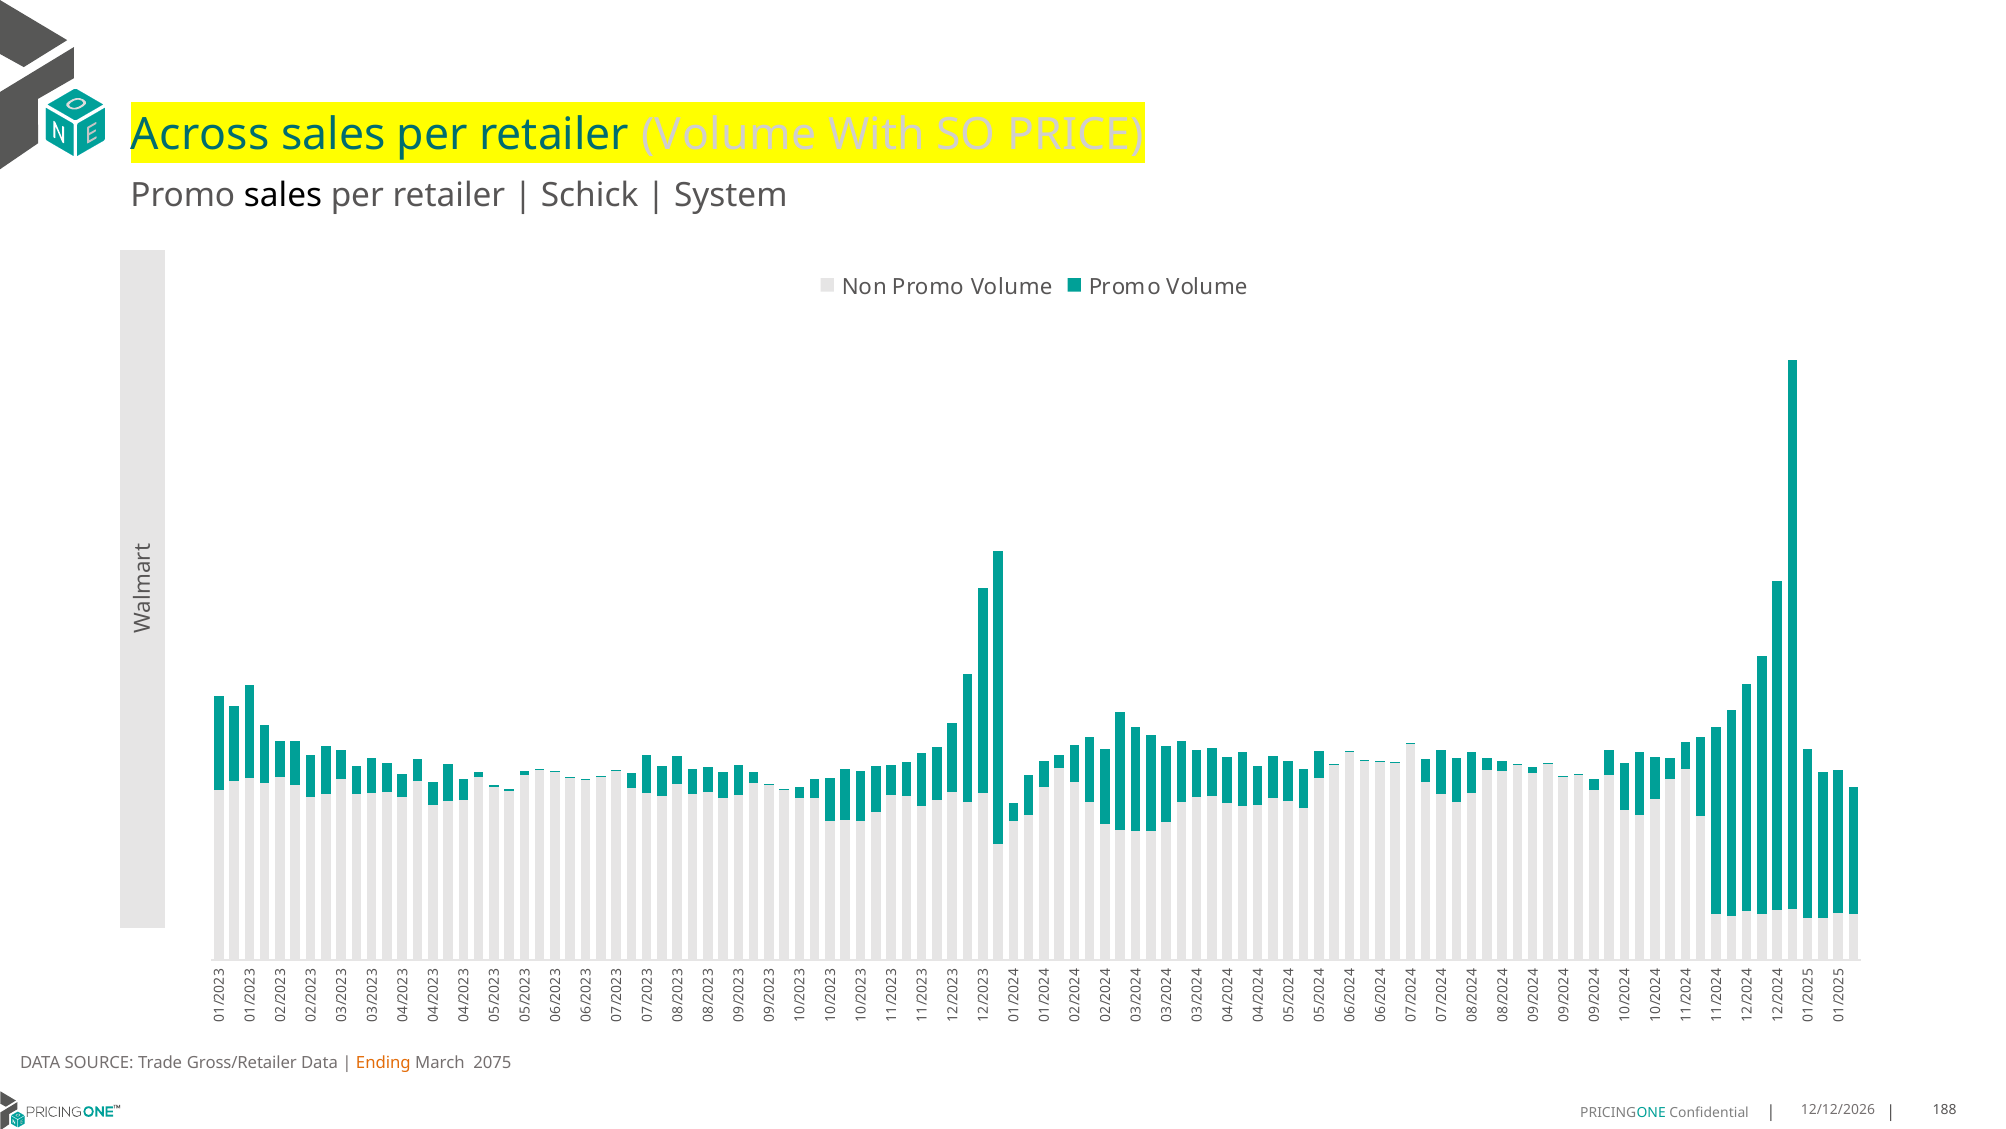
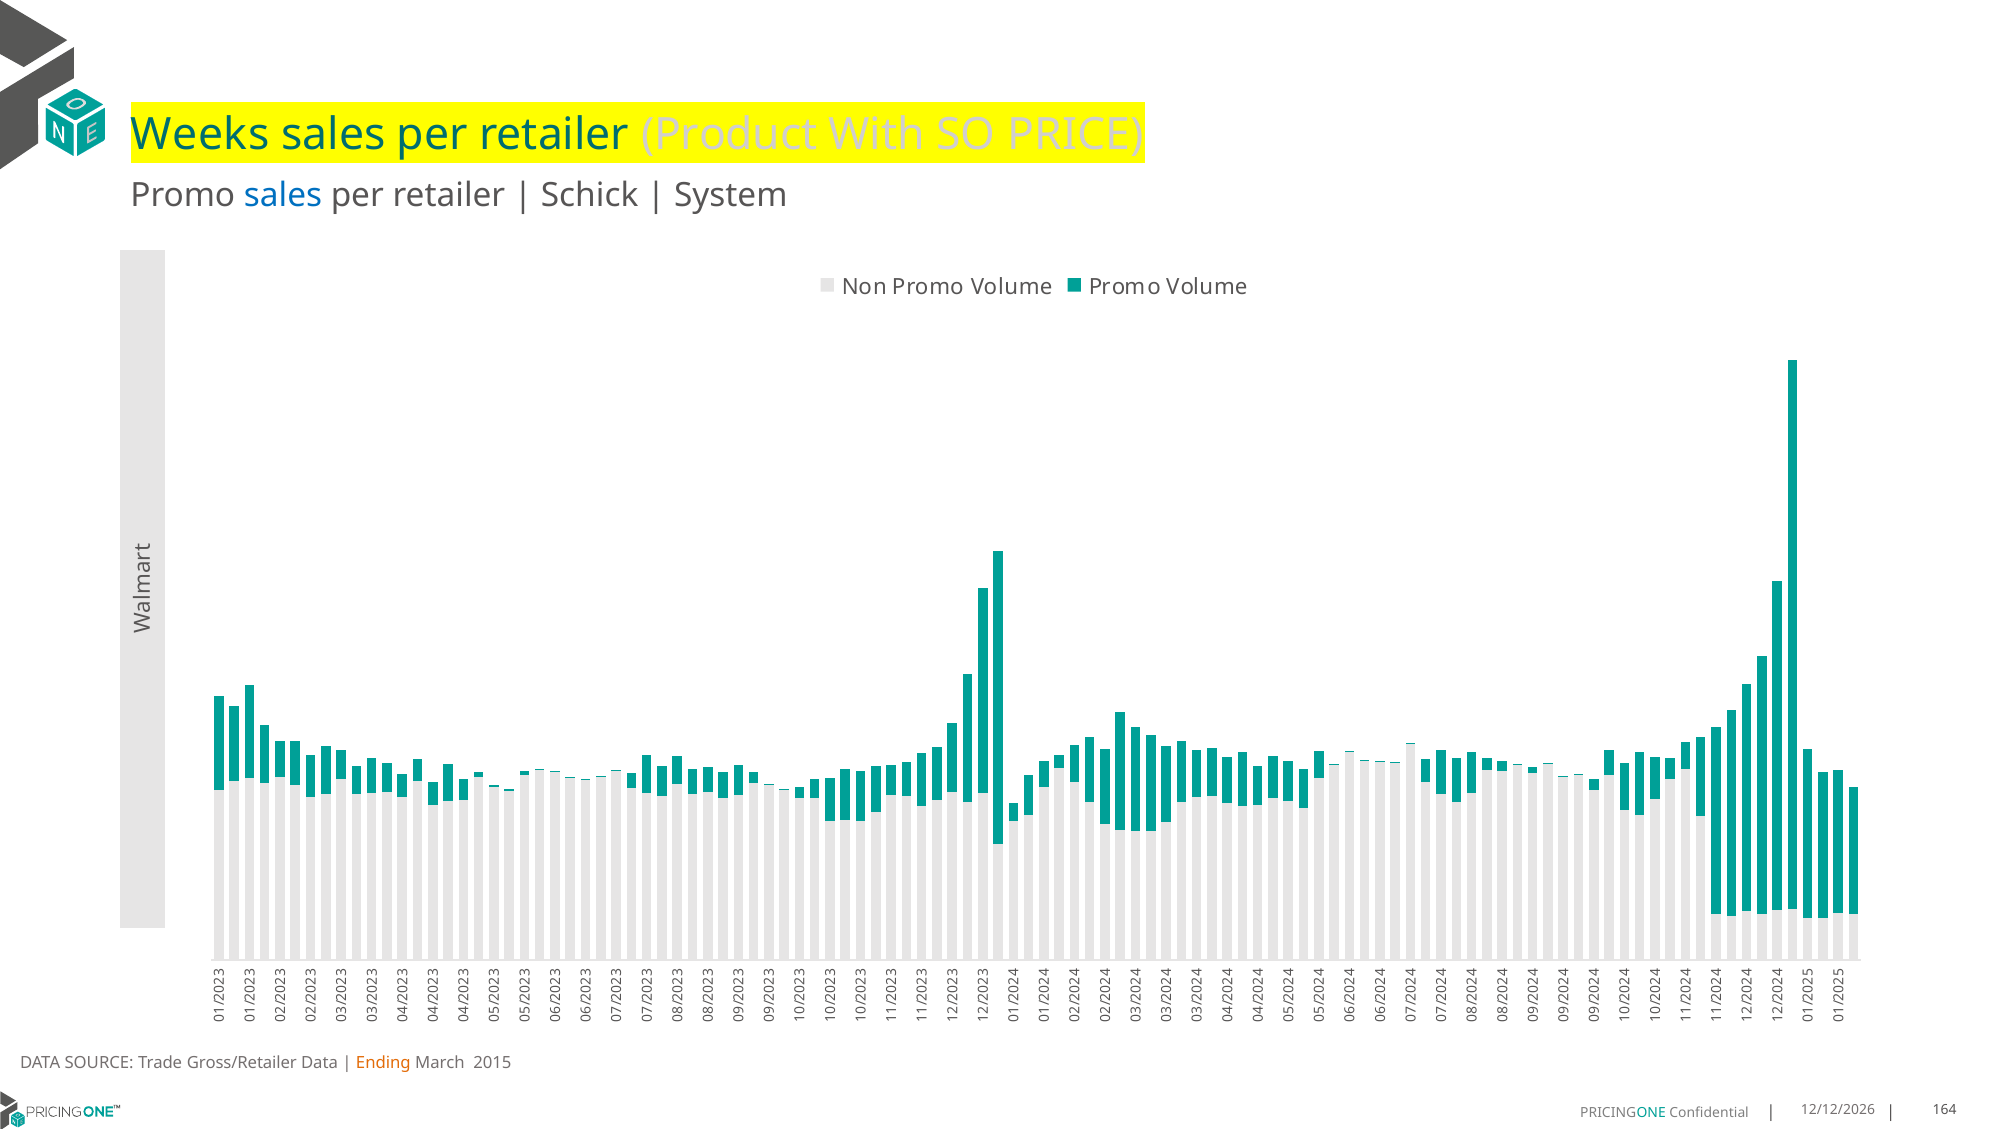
Across: Across -> Weeks
retailer Volume: Volume -> Product
sales at (283, 196) colour: black -> blue
2075: 2075 -> 2015
188: 188 -> 164
